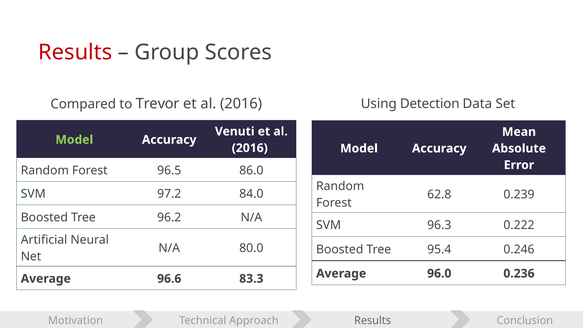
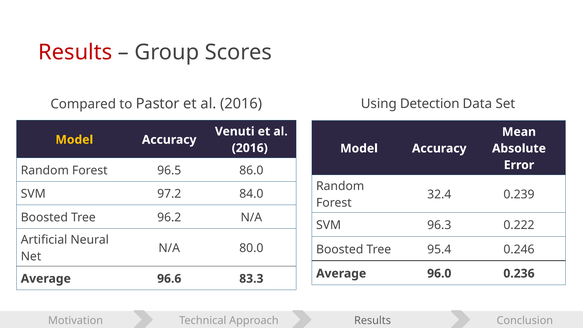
Trevor: Trevor -> Pastor
Model at (74, 140) colour: light green -> yellow
62.8: 62.8 -> 32.4
